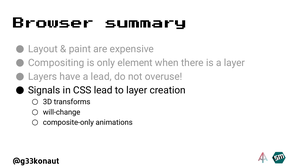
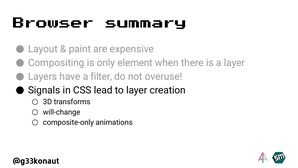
a lead: lead -> filter
